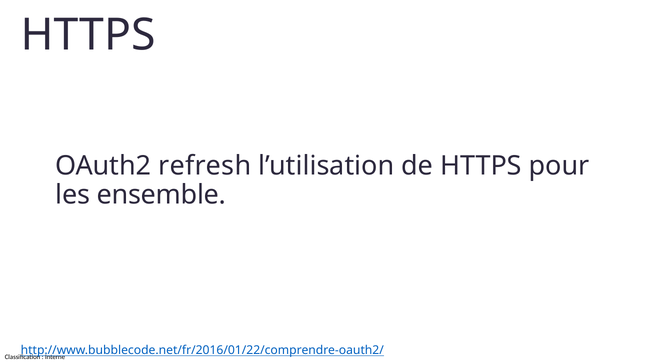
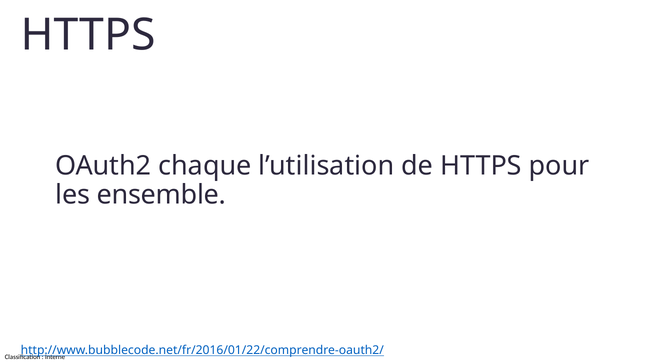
refresh: refresh -> chaque
